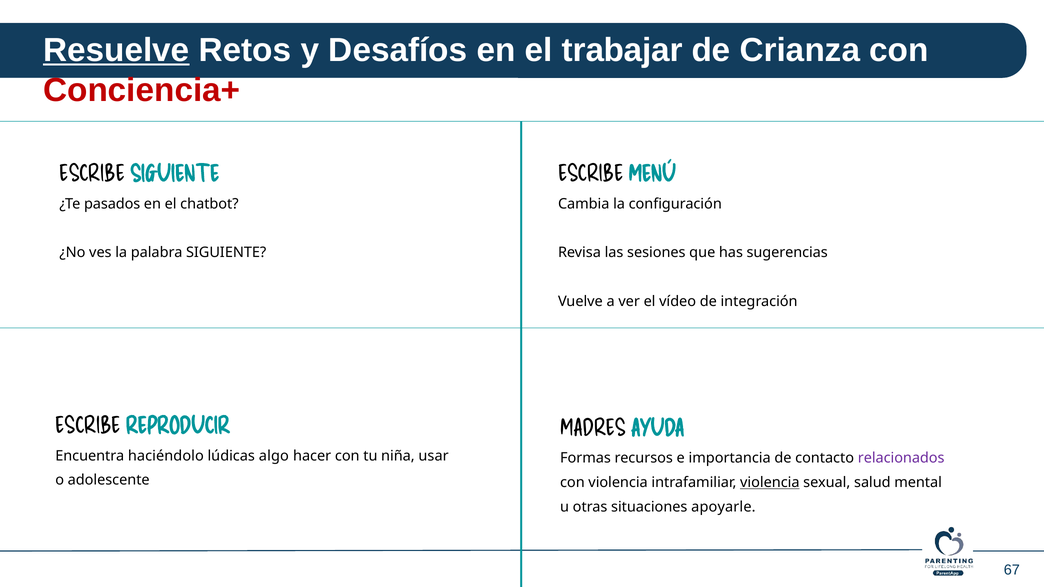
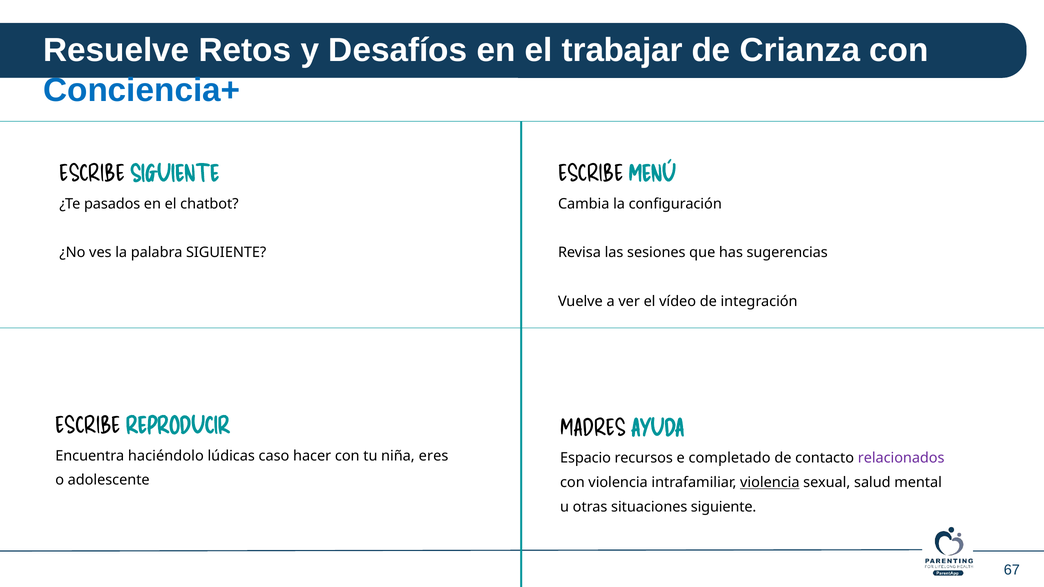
Resuelve underline: present -> none
Conciencia+ colour: red -> blue
algo: algo -> caso
usar: usar -> eres
Formas: Formas -> Espacio
importancia: importancia -> completado
situaciones apoyarle: apoyarle -> siguiente
